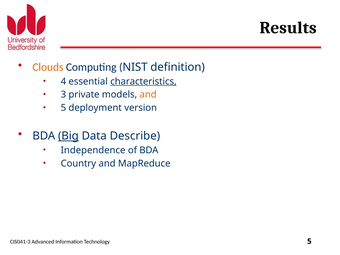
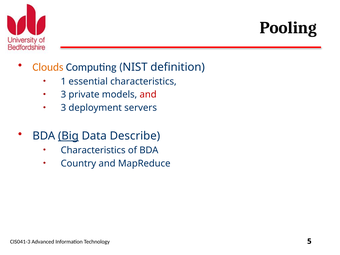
Results: Results -> Pooling
4: 4 -> 1
characteristics at (143, 81) underline: present -> none
and at (148, 95) colour: orange -> red
5 at (63, 108): 5 -> 3
version: version -> servers
Independence at (93, 150): Independence -> Characteristics
